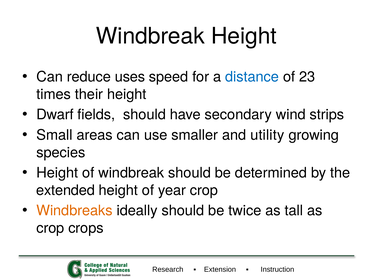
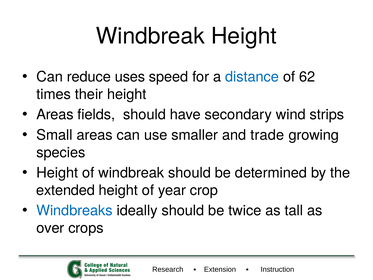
23: 23 -> 62
Dwarf at (55, 115): Dwarf -> Areas
utility: utility -> trade
Windbreaks colour: orange -> blue
crop at (50, 228): crop -> over
